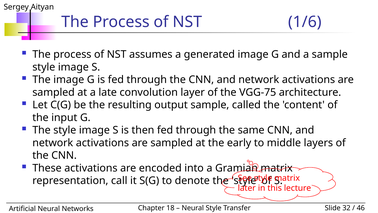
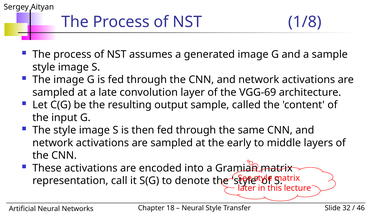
1/6: 1/6 -> 1/8
VGG-75: VGG-75 -> VGG-69
